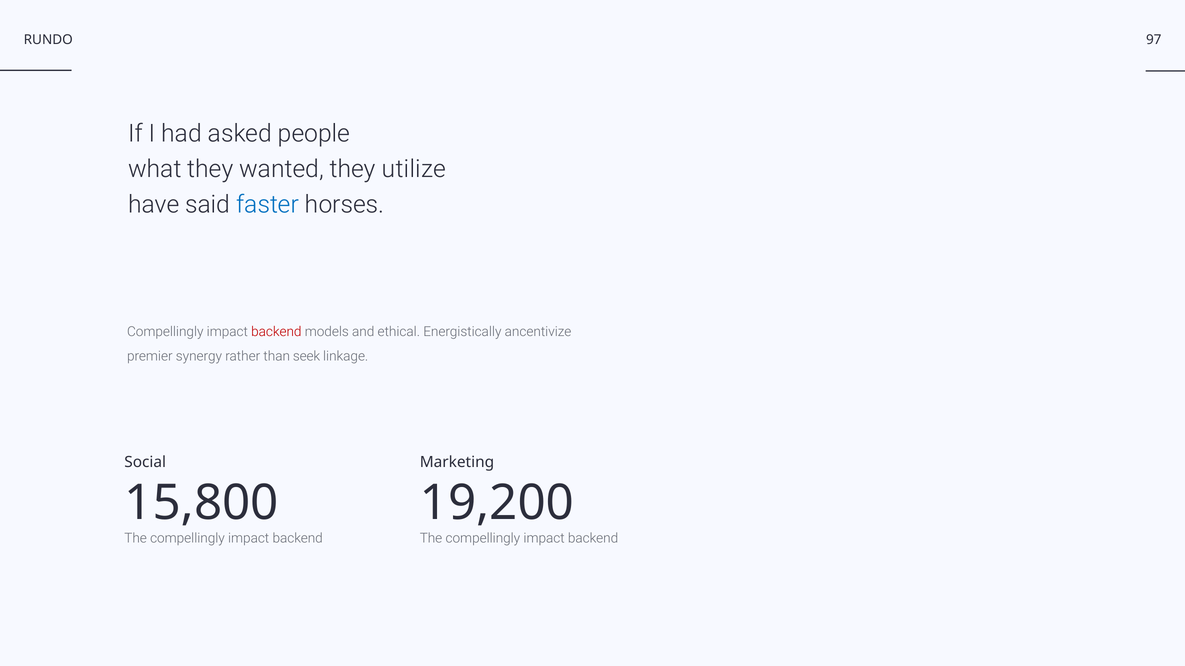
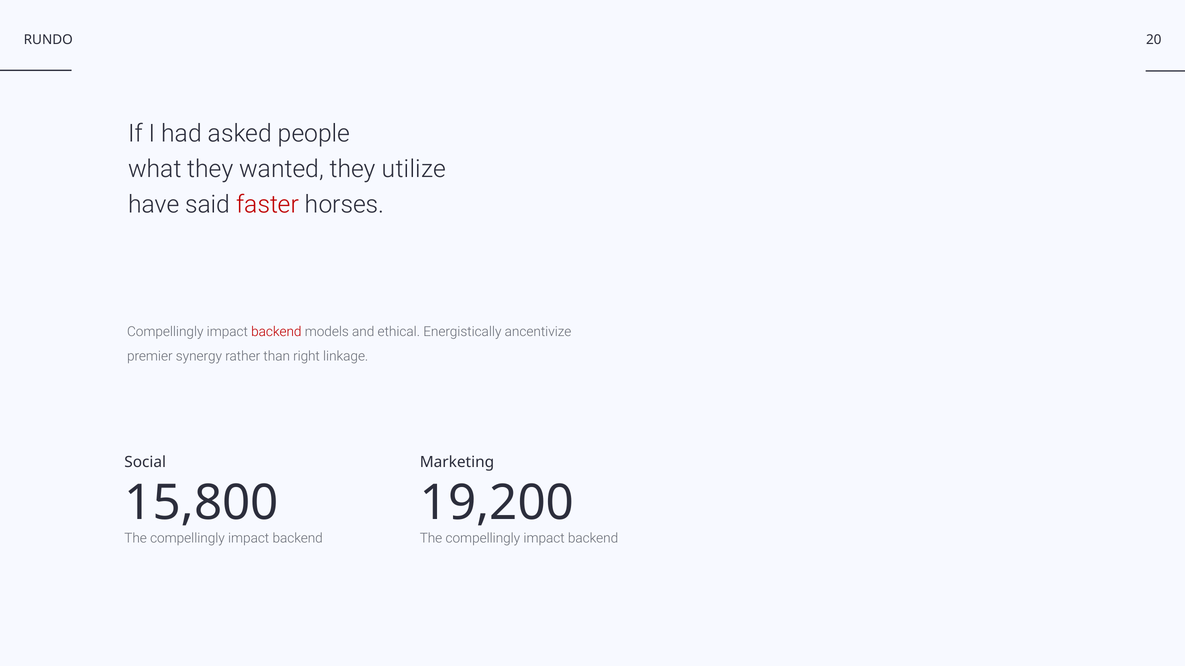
97: 97 -> 20
faster colour: blue -> red
seek: seek -> right
